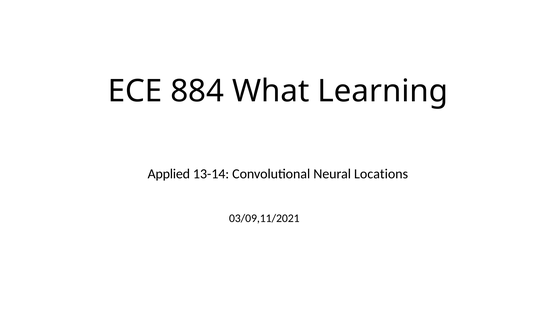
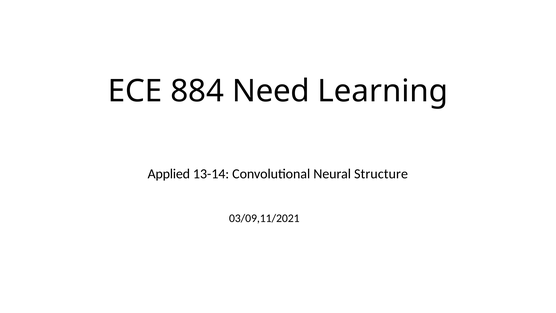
What: What -> Need
Locations: Locations -> Structure
